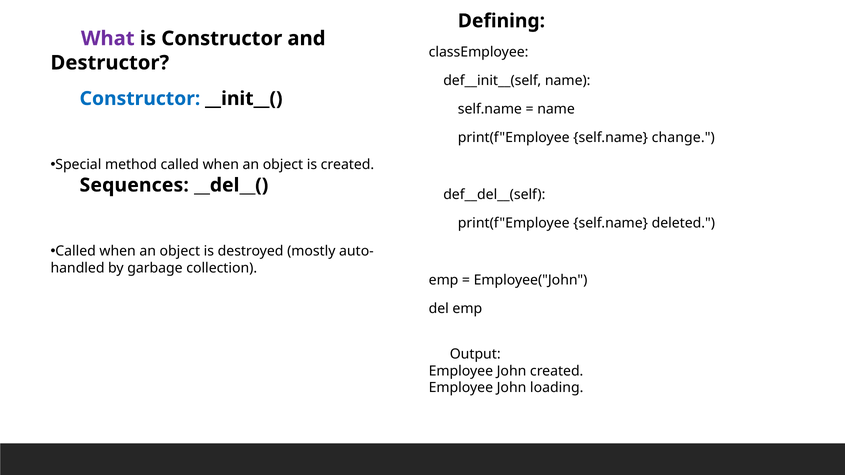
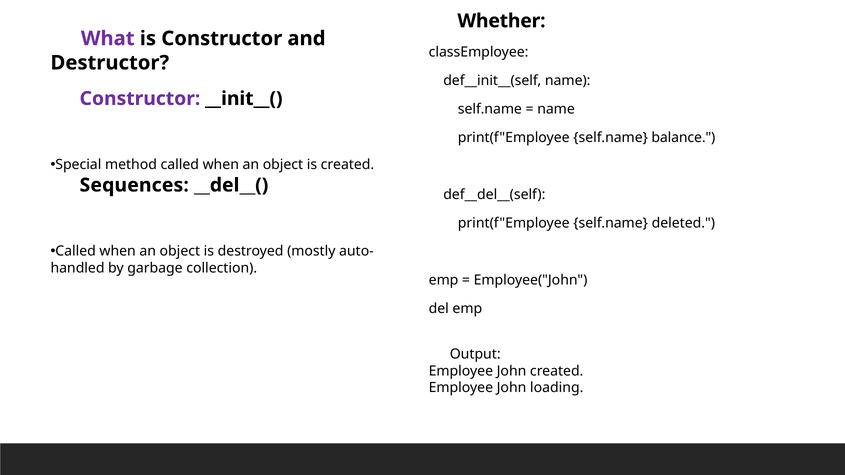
Defining: Defining -> Whether
Constructor at (140, 99) colour: blue -> purple
change: change -> balance
